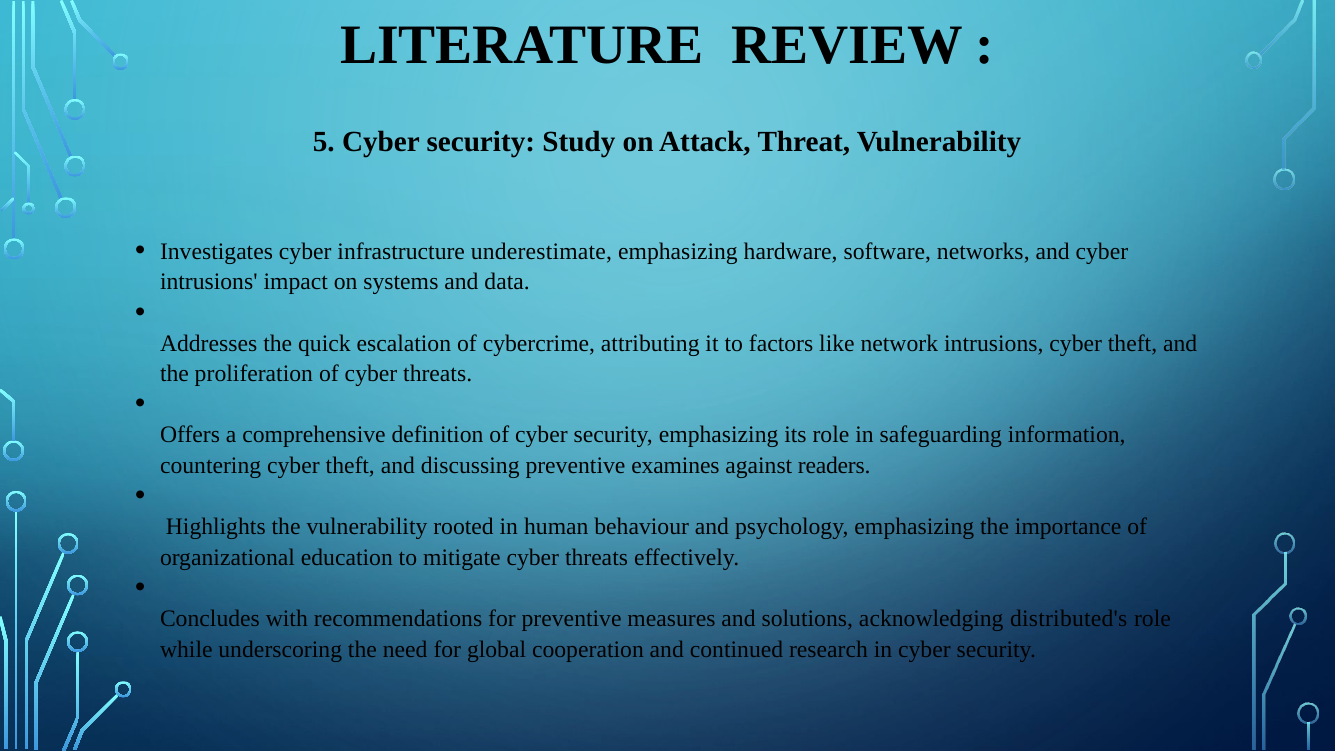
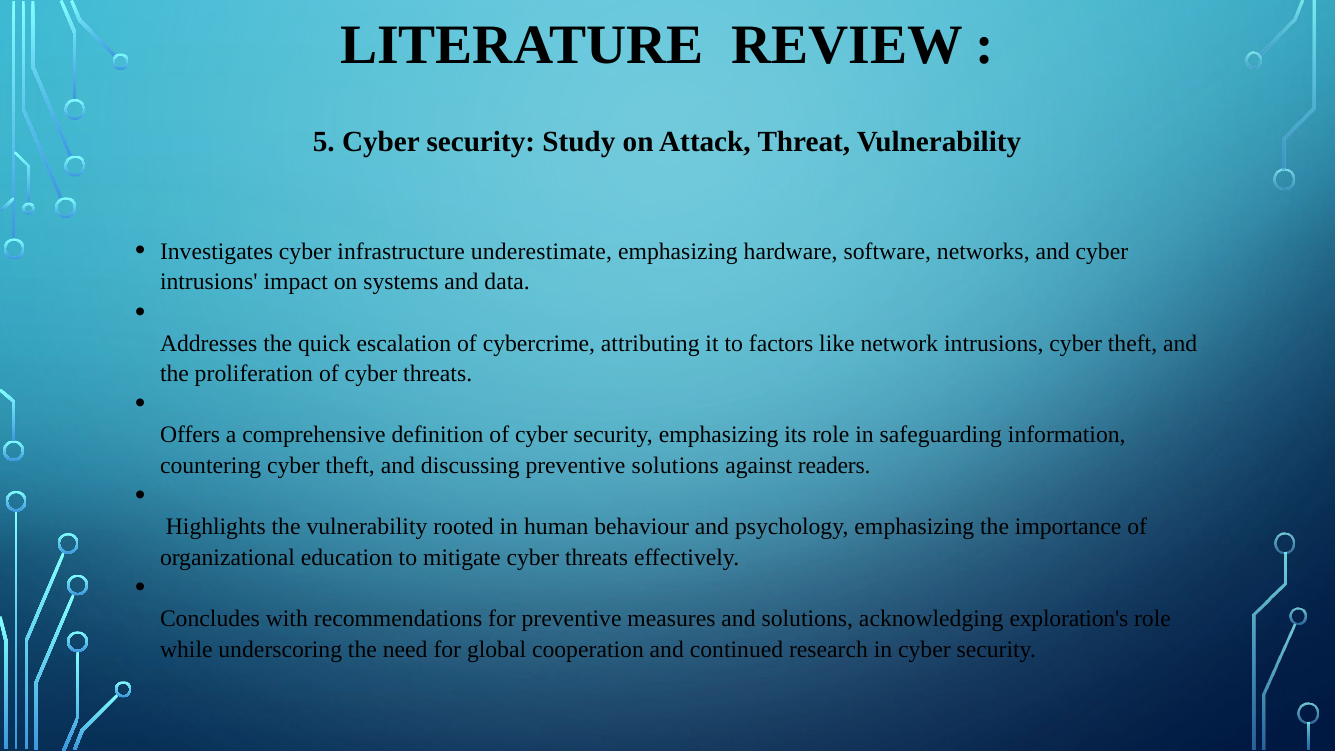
preventive examines: examines -> solutions
distributed's: distributed's -> exploration's
